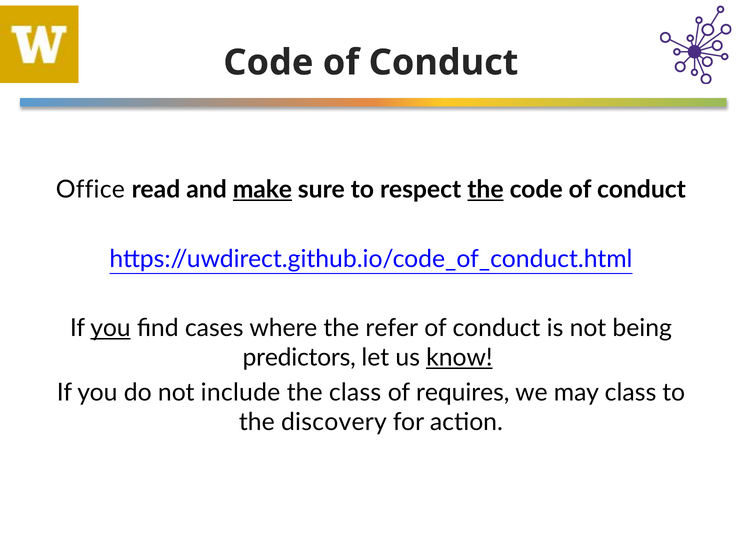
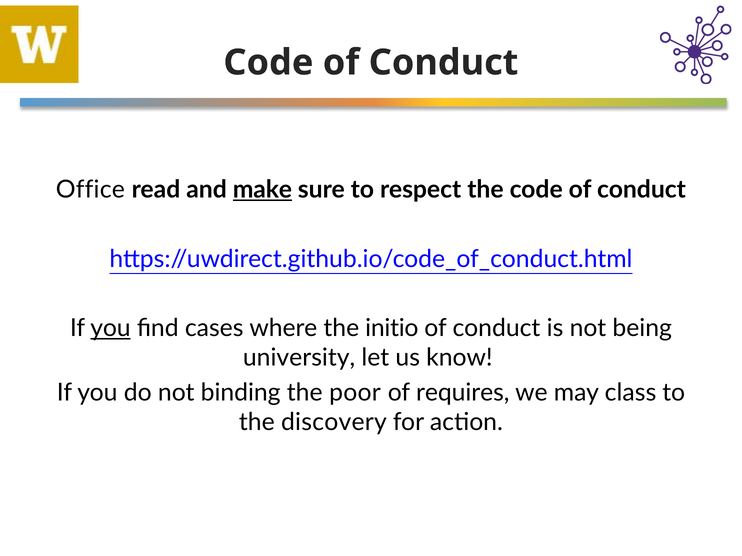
the at (485, 190) underline: present -> none
refer: refer -> initio
predictors: predictors -> university
know underline: present -> none
include: include -> binding
the class: class -> poor
